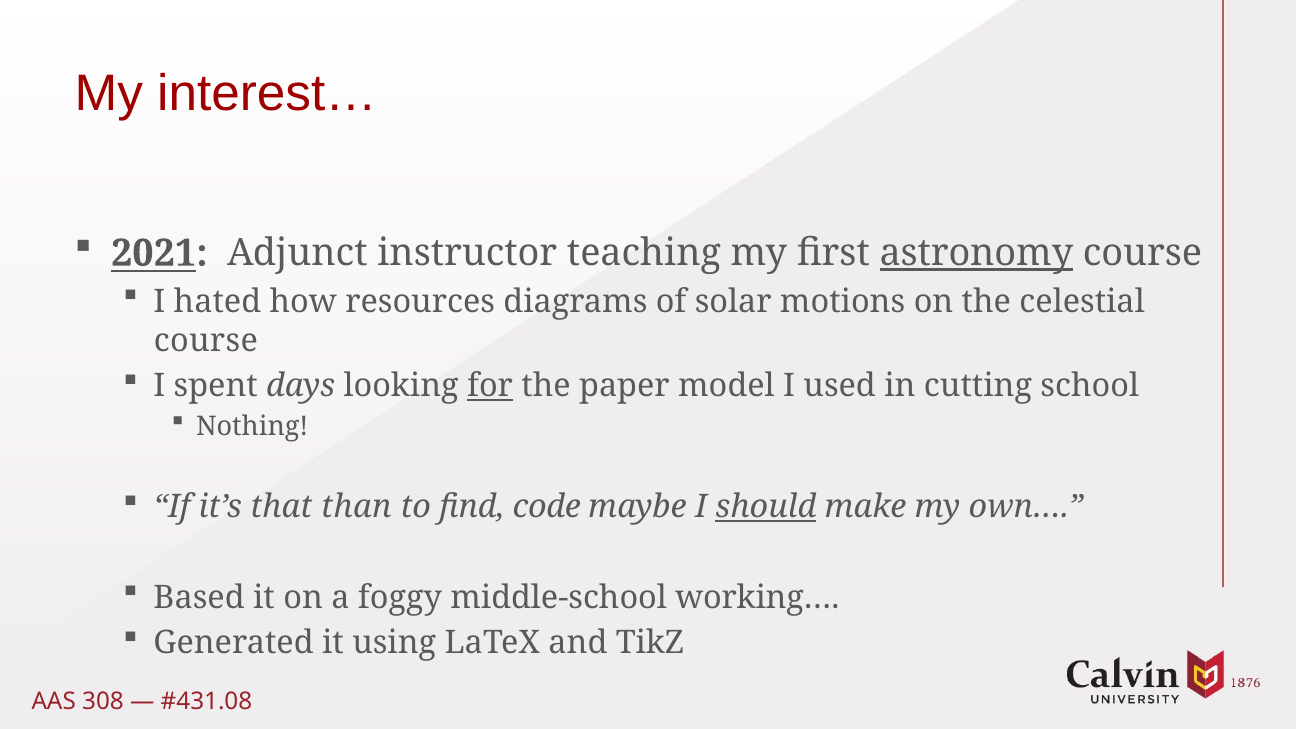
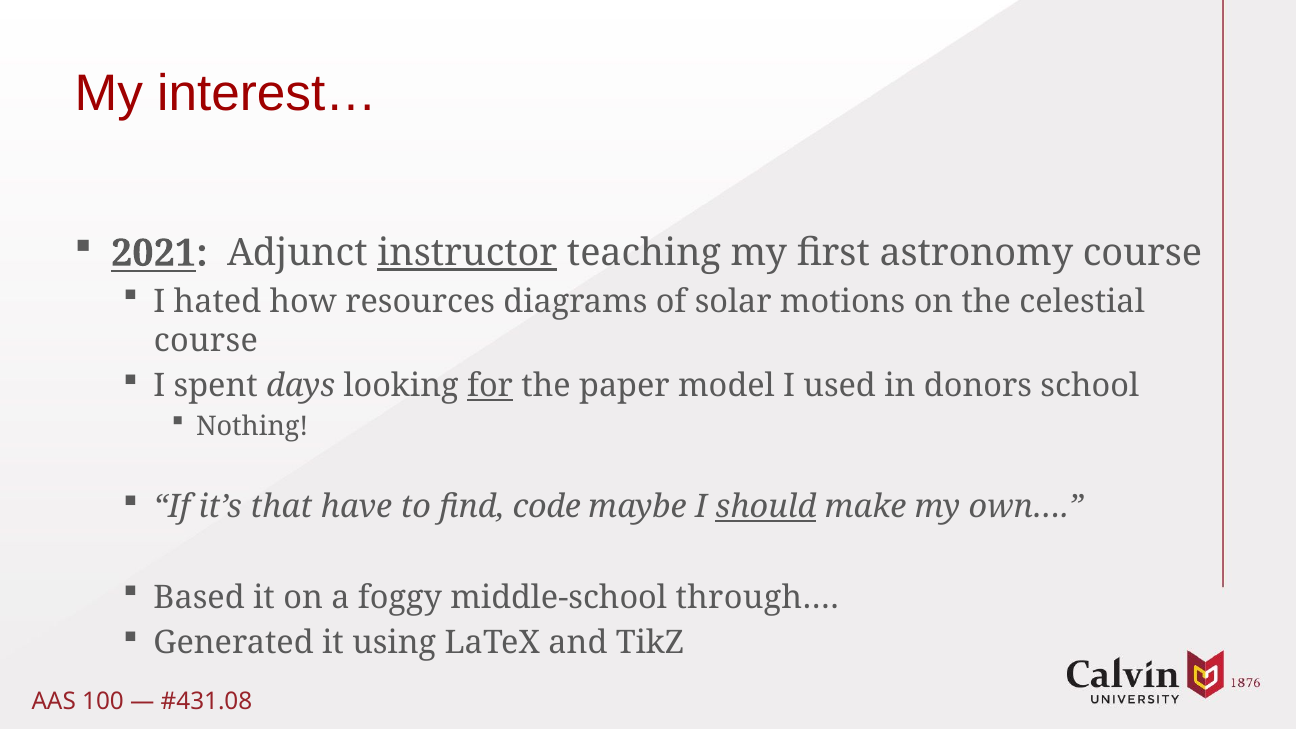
instructor underline: none -> present
astronomy underline: present -> none
cutting: cutting -> donors
than: than -> have
working…: working… -> through…
308: 308 -> 100
